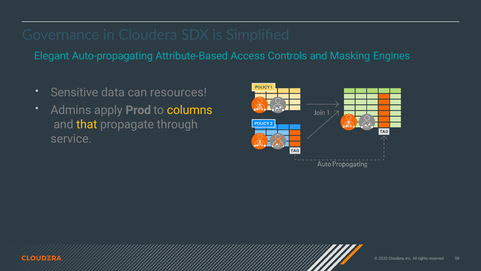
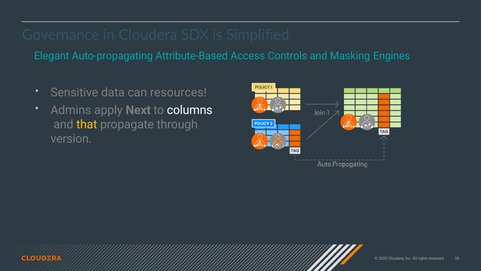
Prod: Prod -> Next
columns colour: yellow -> white
service: service -> version
